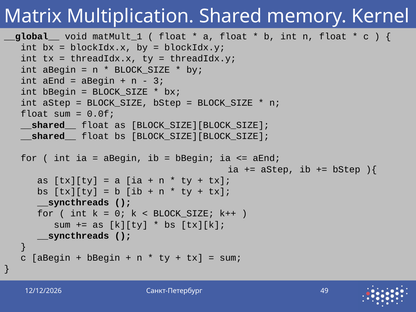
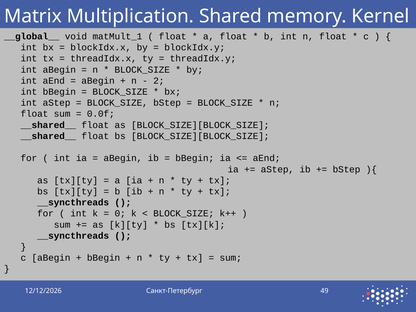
3: 3 -> 2
